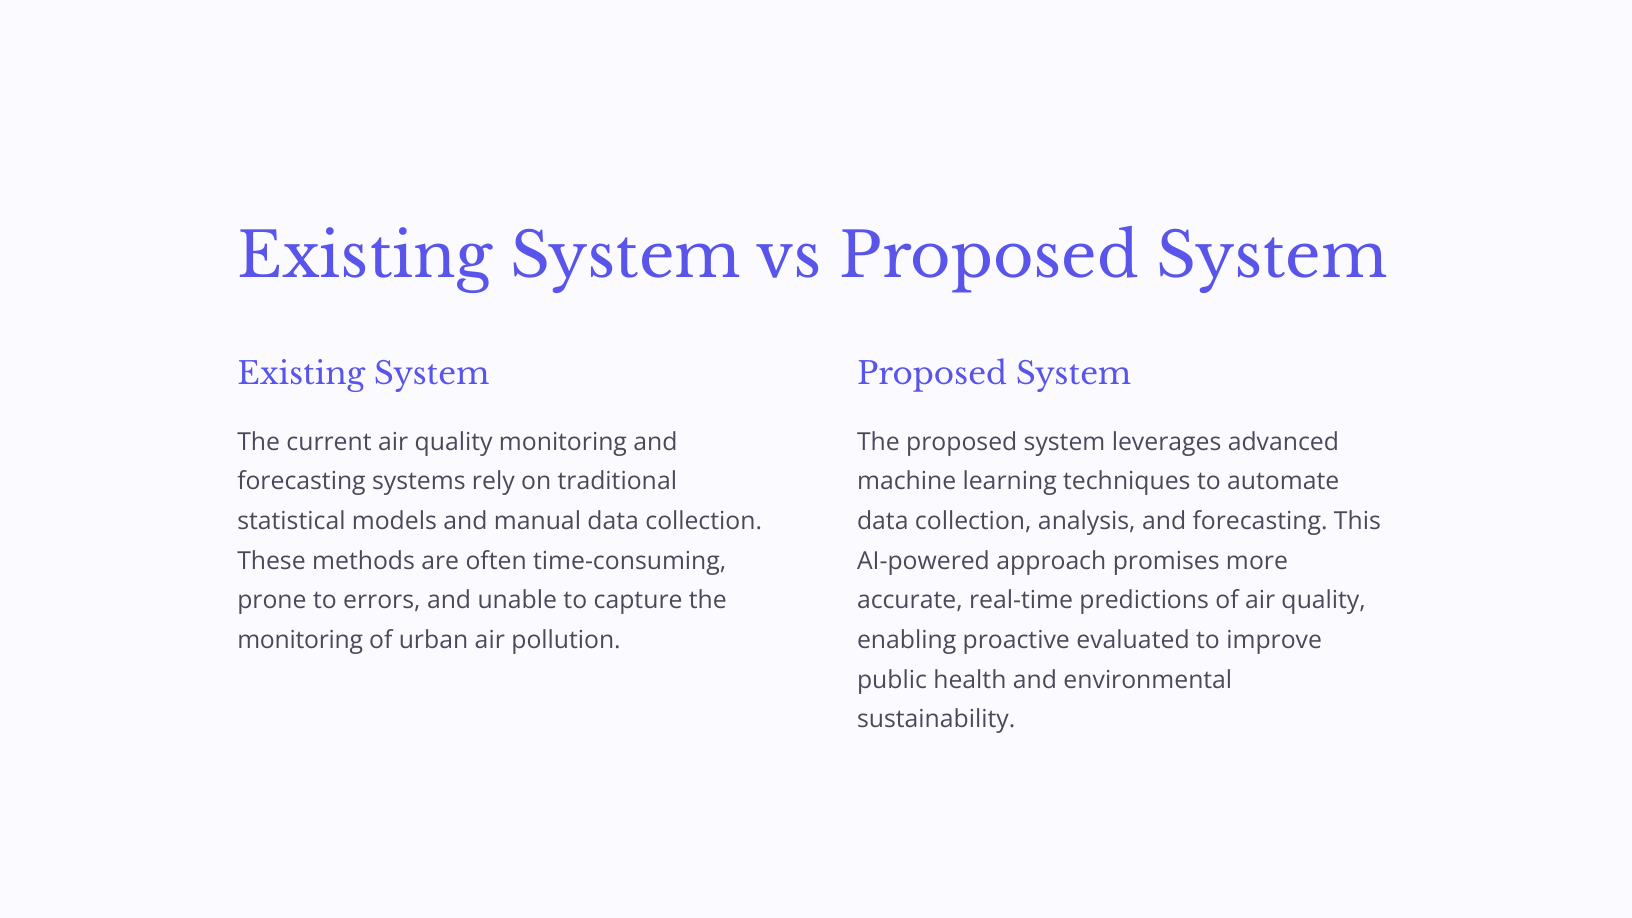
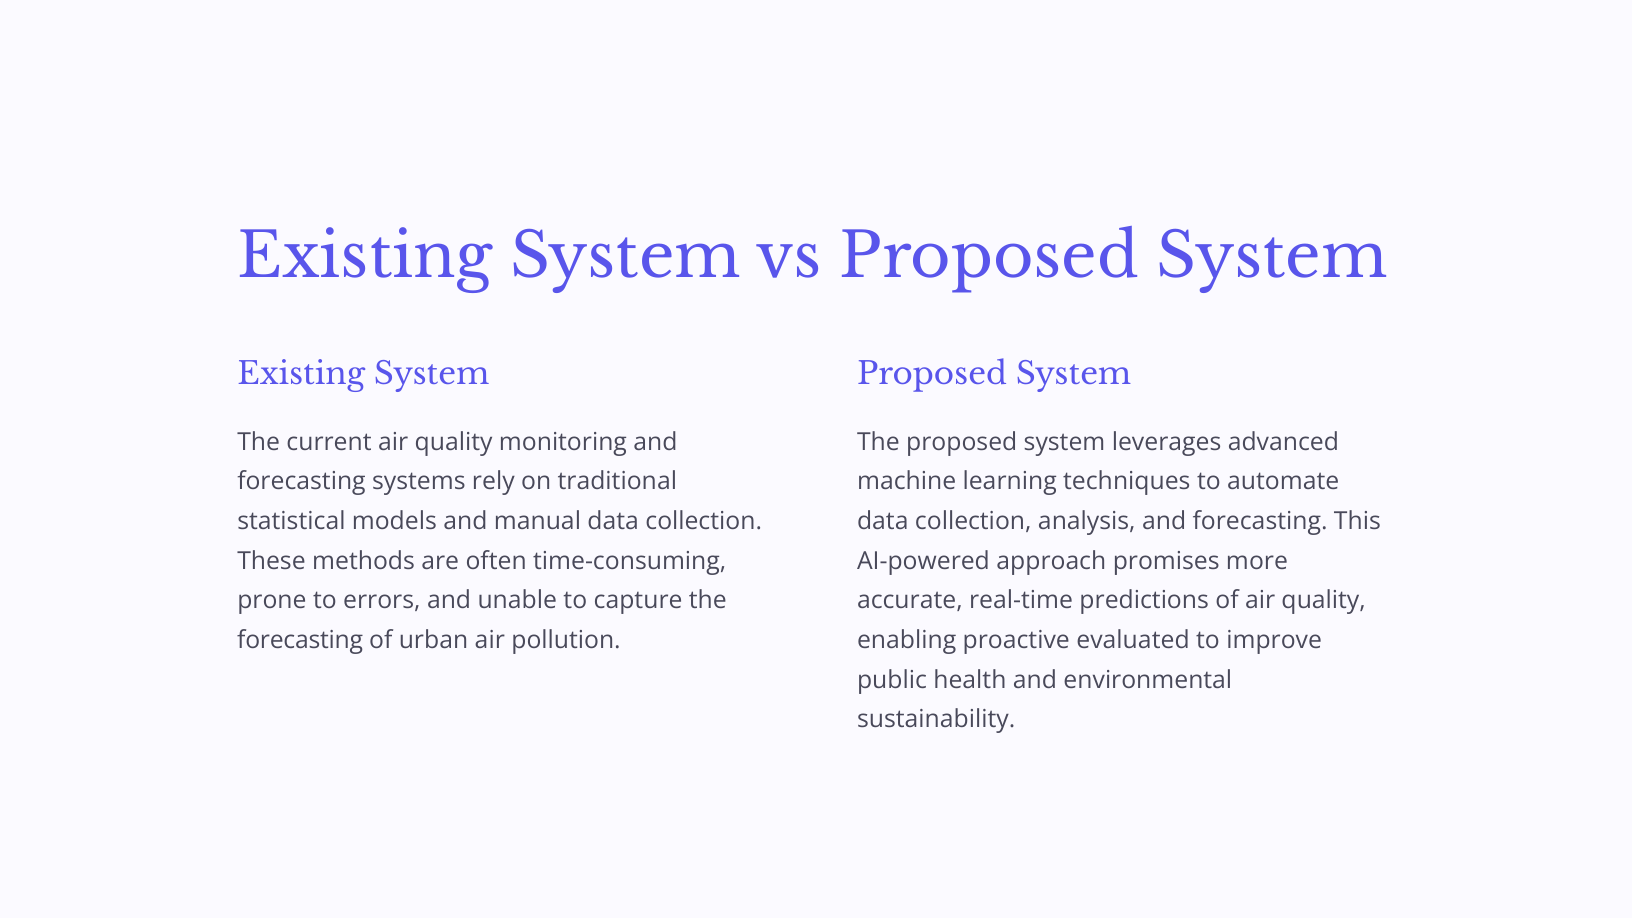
monitoring at (300, 640): monitoring -> forecasting
